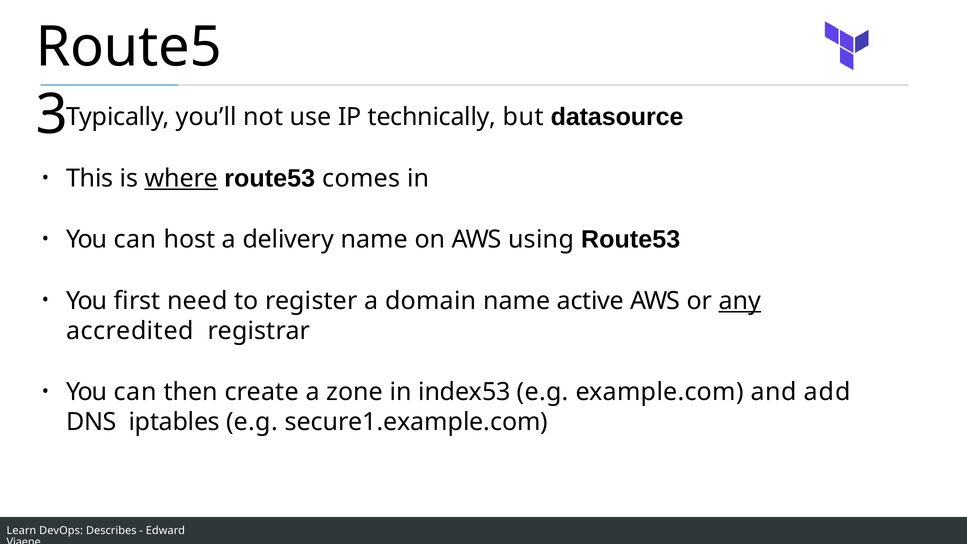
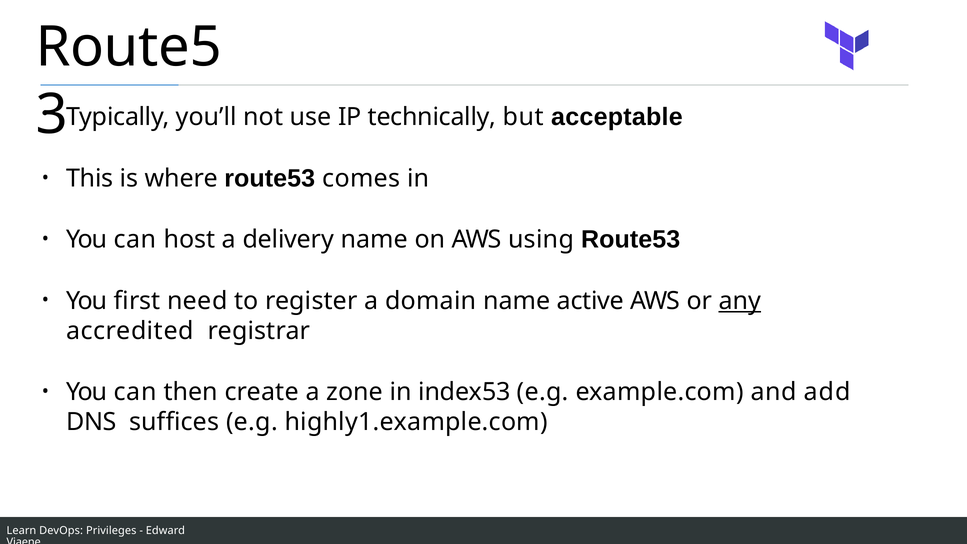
datasource: datasource -> acceptable
where underline: present -> none
iptables: iptables -> suffices
secure1.example.com: secure1.example.com -> highly1.example.com
Describes: Describes -> Privileges
